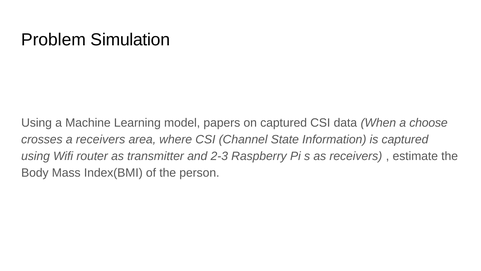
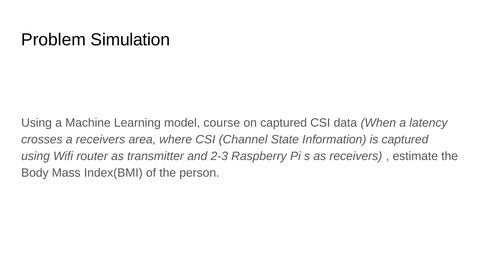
papers: papers -> course
choose: choose -> latency
